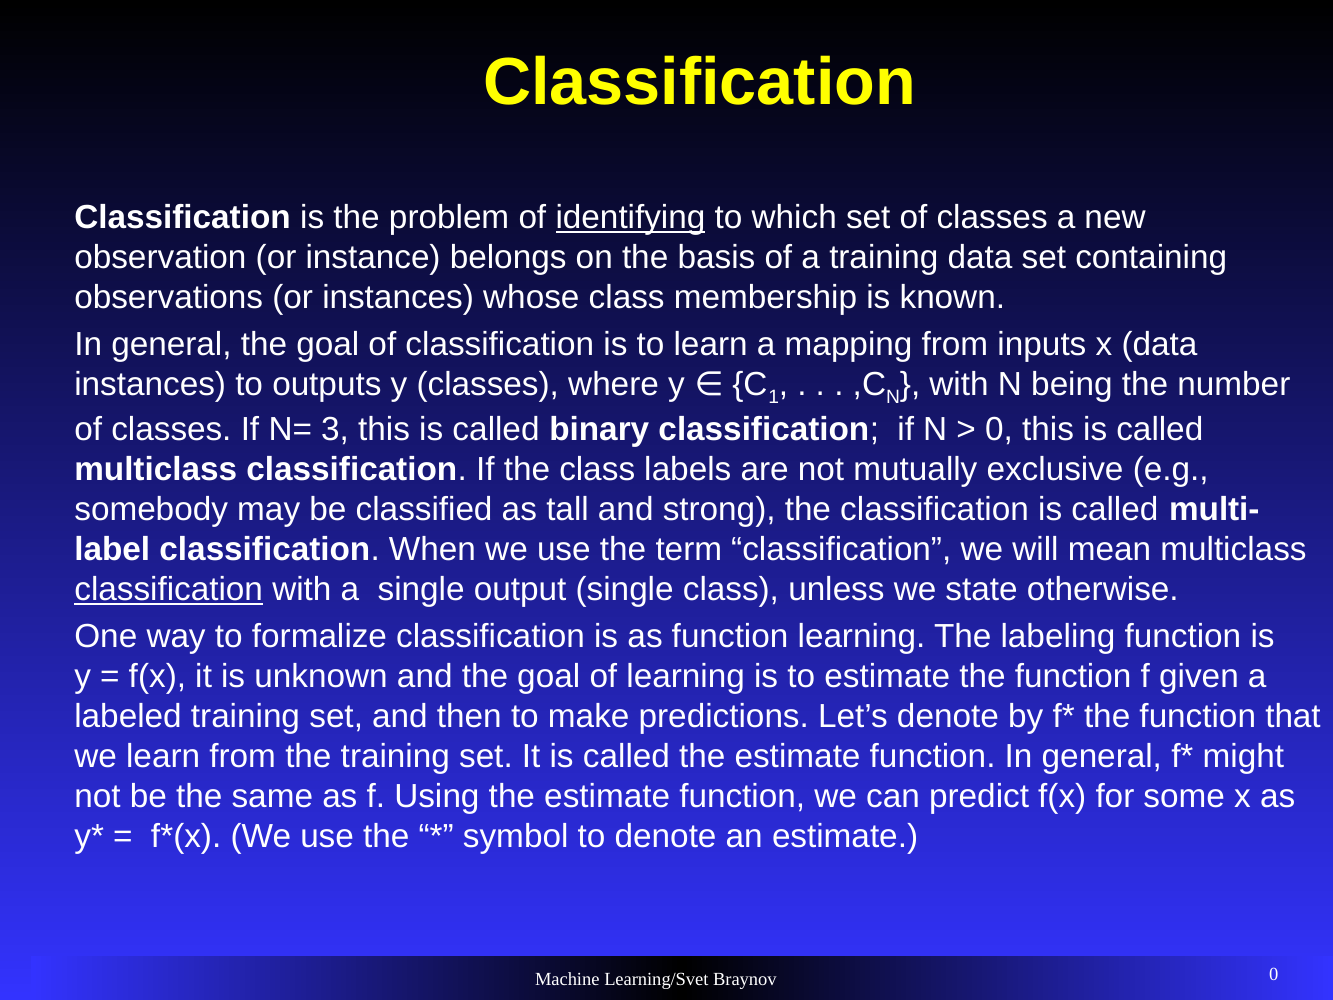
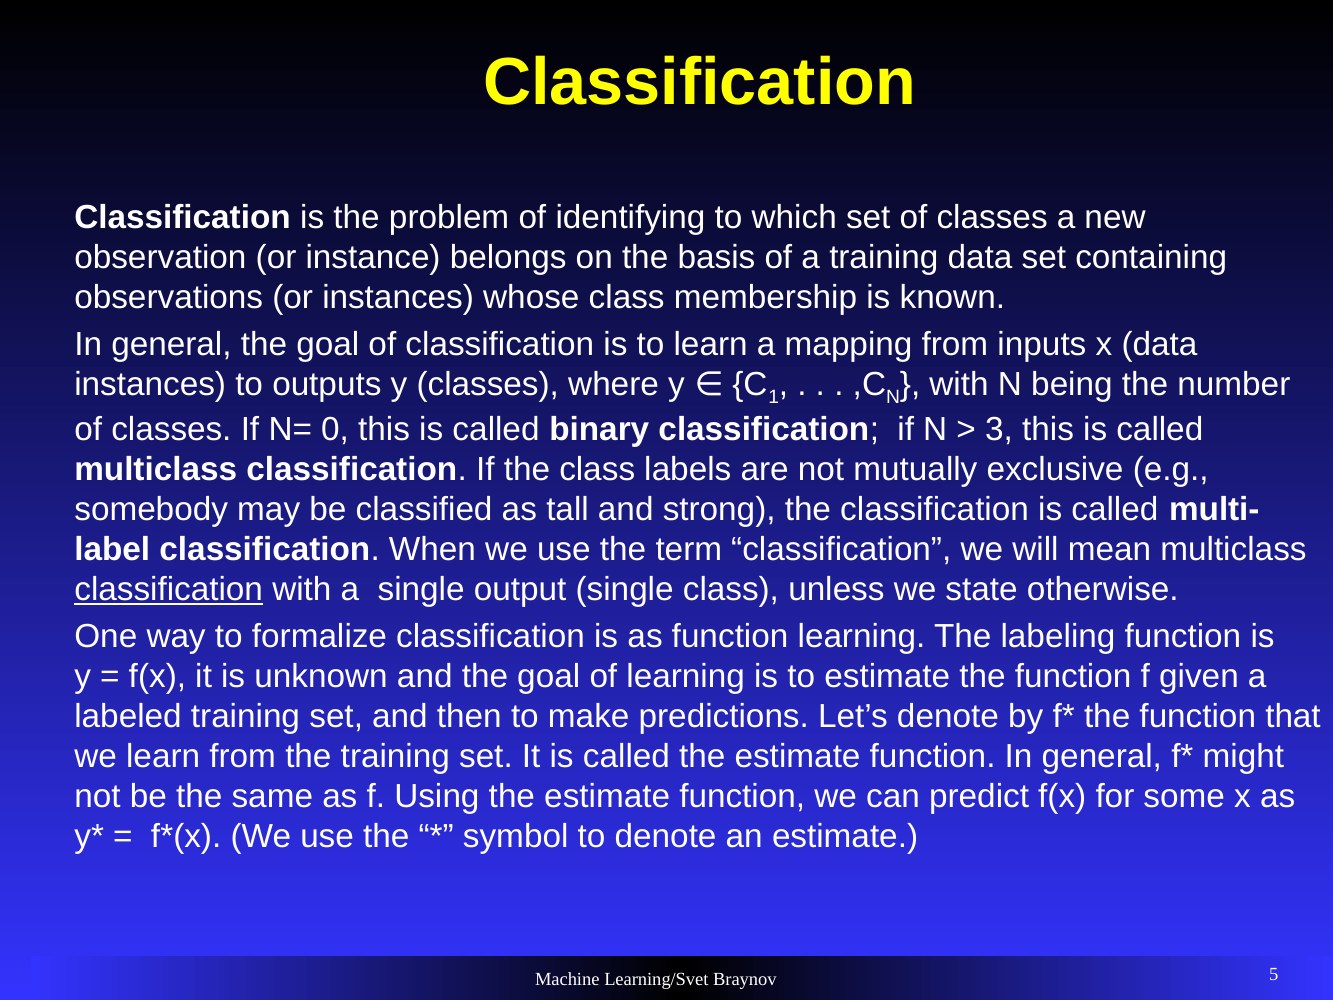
identifying underline: present -> none
3: 3 -> 0
0 at (999, 430): 0 -> 3
0 at (1274, 974): 0 -> 5
